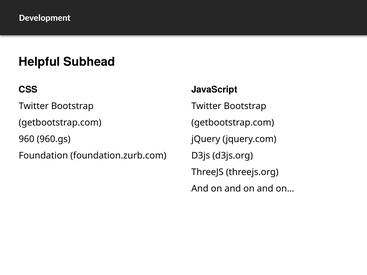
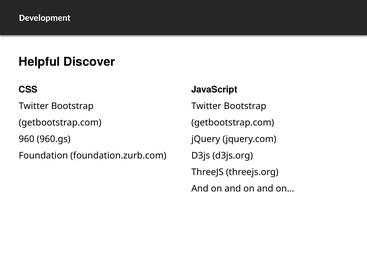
Subhead: Subhead -> Discover
